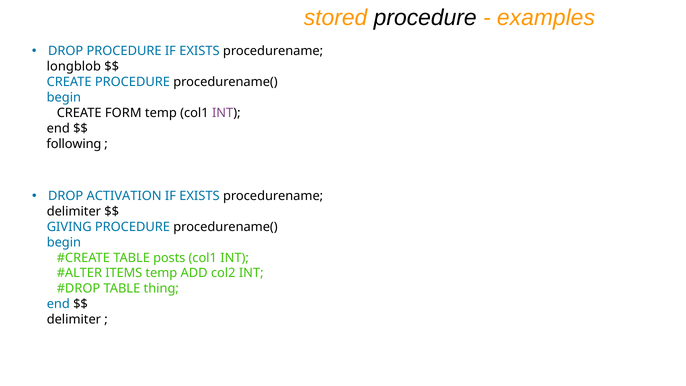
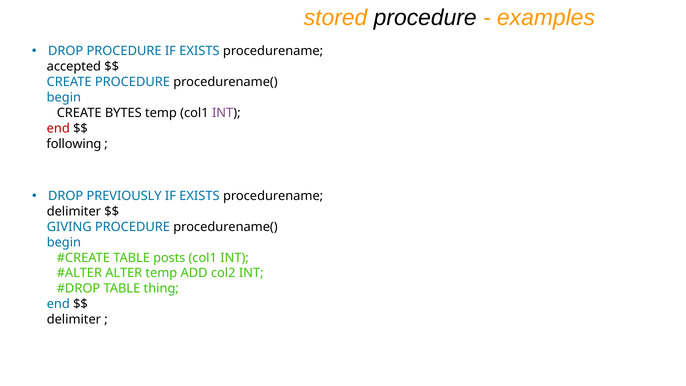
longblob: longblob -> accepted
FORM: FORM -> BYTES
end at (58, 128) colour: black -> red
ACTIVATION: ACTIVATION -> PREVIOUSLY
ITEMS: ITEMS -> ALTER
